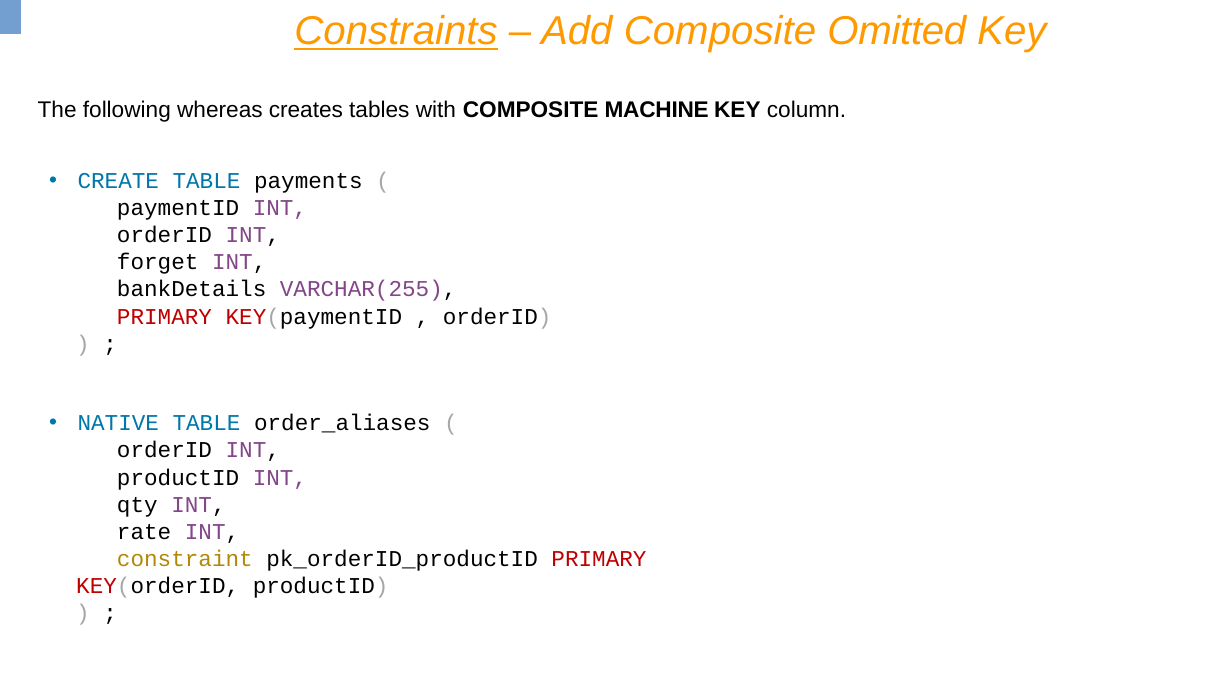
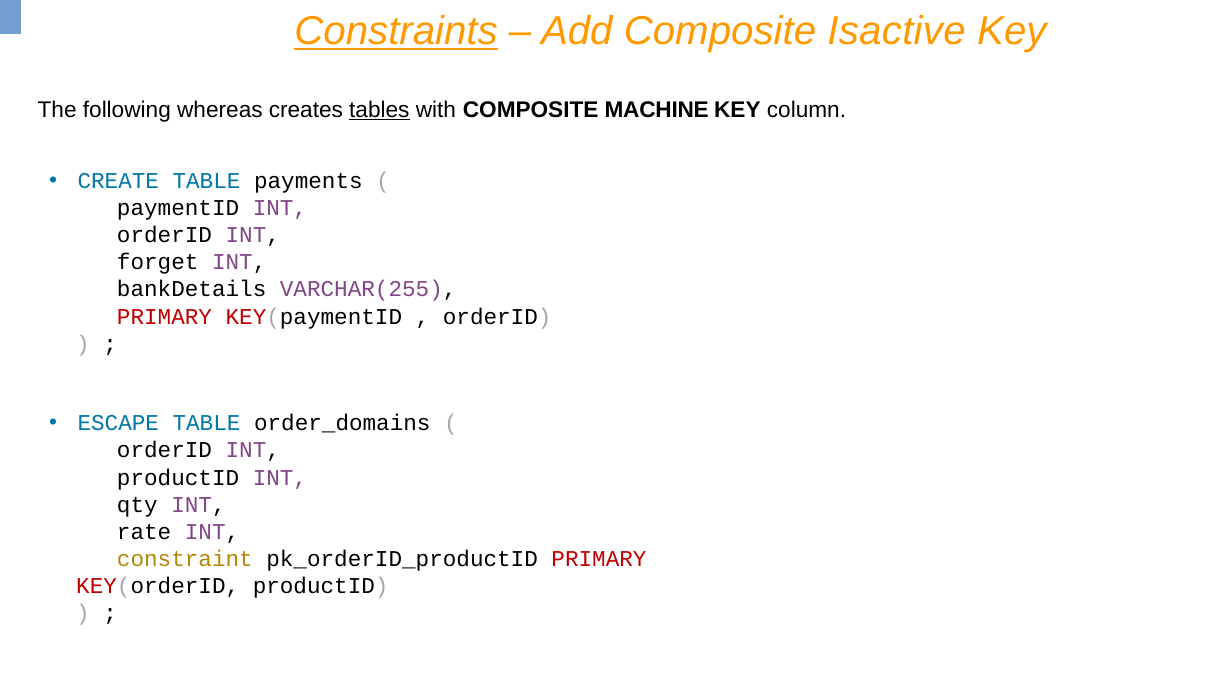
Omitted: Omitted -> Isactive
tables underline: none -> present
NATIVE: NATIVE -> ESCAPE
order_aliases: order_aliases -> order_domains
